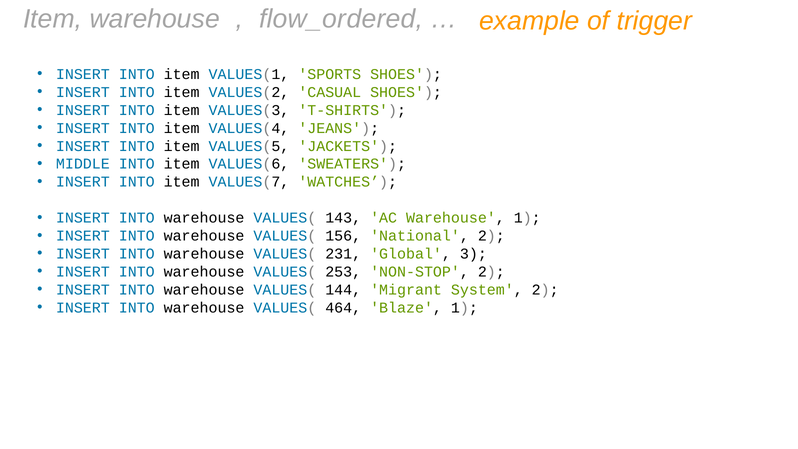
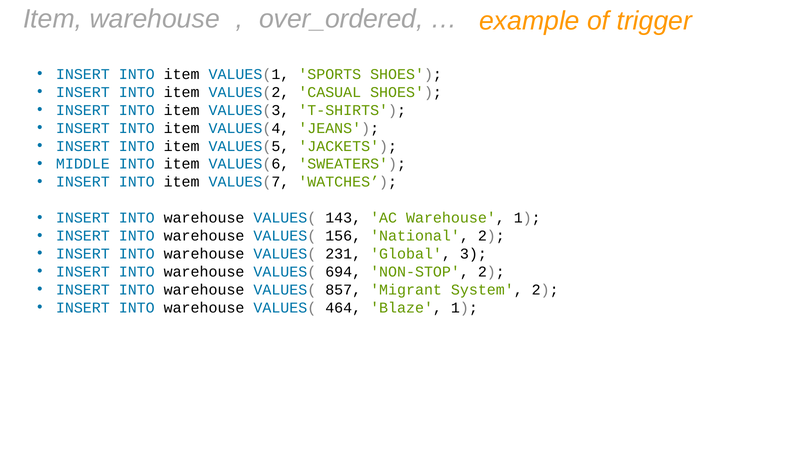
flow_ordered: flow_ordered -> over_ordered
253: 253 -> 694
144: 144 -> 857
